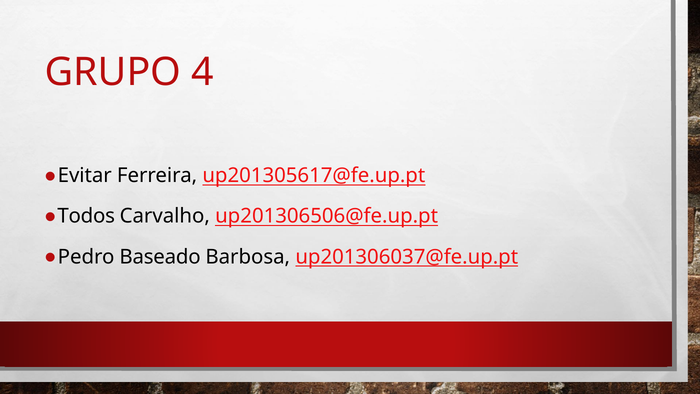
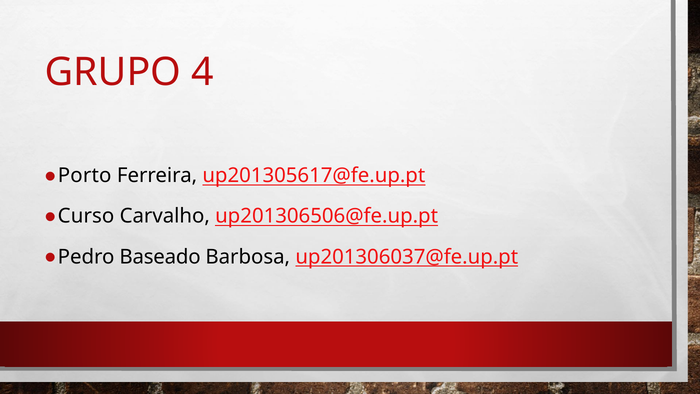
Evitar: Evitar -> Porto
Todos: Todos -> Curso
